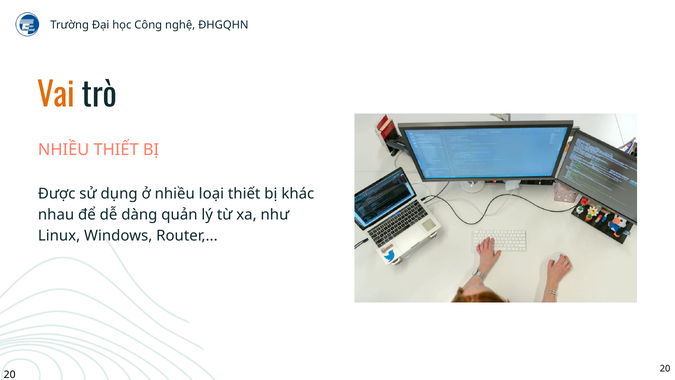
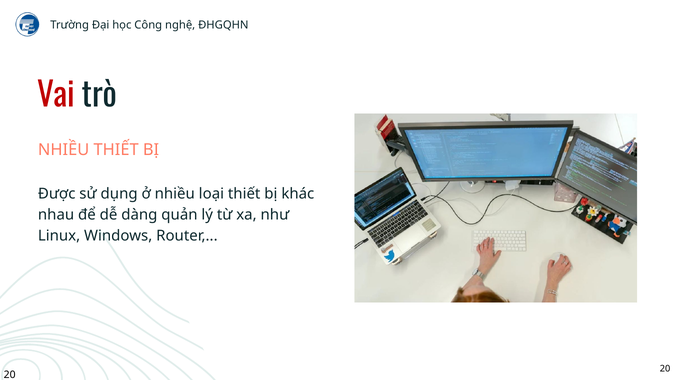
Vai colour: orange -> red
